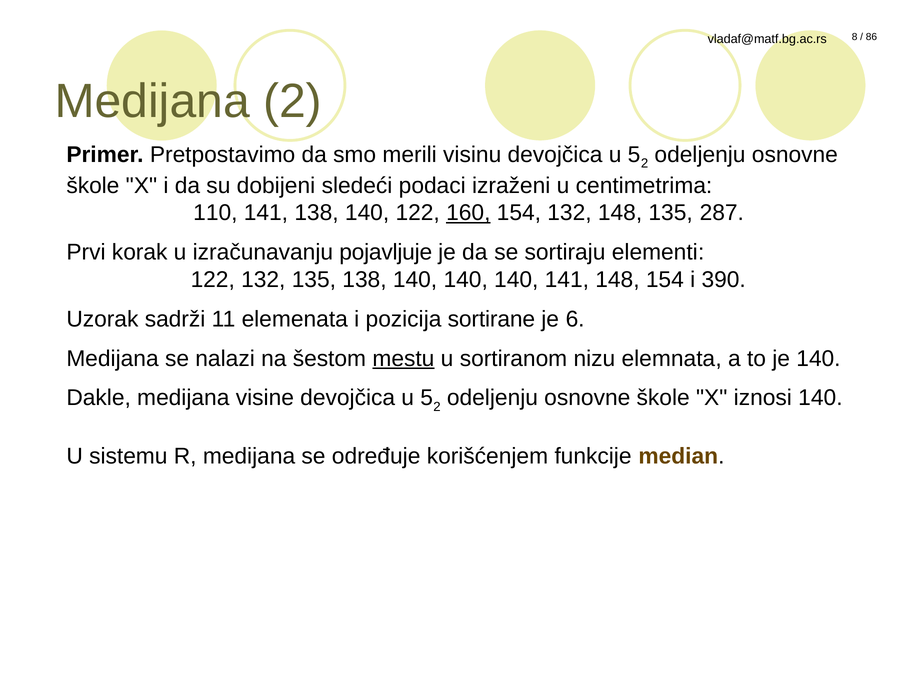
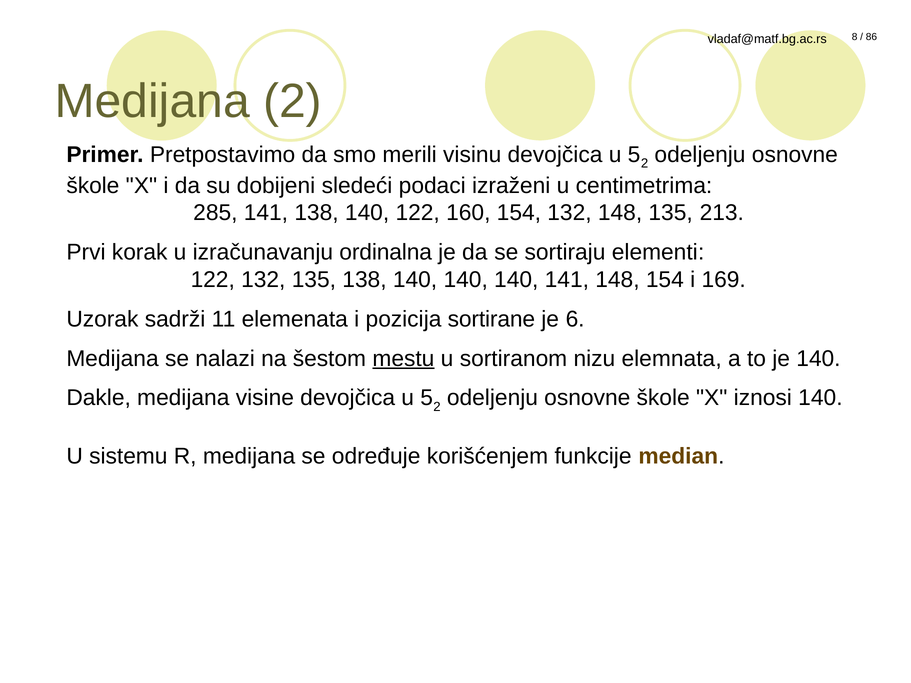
110: 110 -> 285
160 underline: present -> none
287: 287 -> 213
pojavljuje: pojavljuje -> ordinalna
390: 390 -> 169
